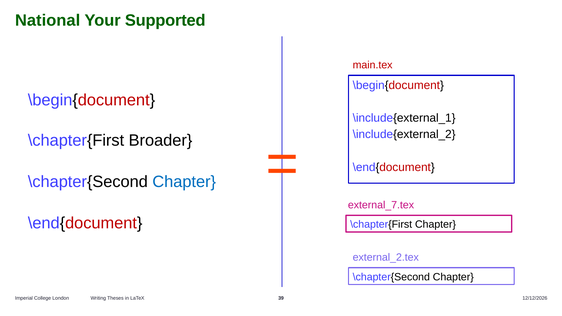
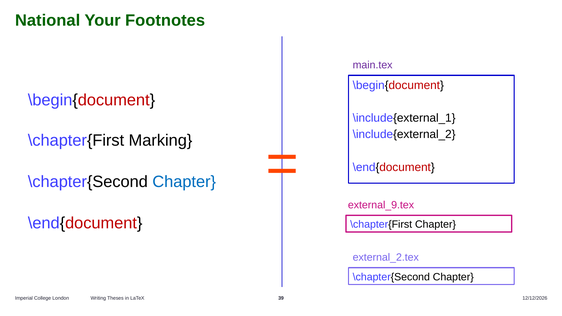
Supported: Supported -> Footnotes
main.tex colour: red -> purple
Broader: Broader -> Marking
external_7.tex: external_7.tex -> external_9.tex
